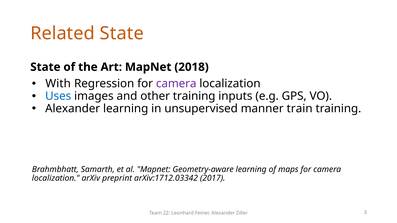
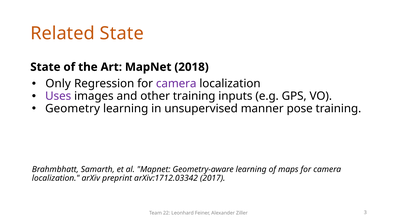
With: With -> Only
Uses colour: blue -> purple
Alexander at (73, 109): Alexander -> Geometry
train: train -> pose
